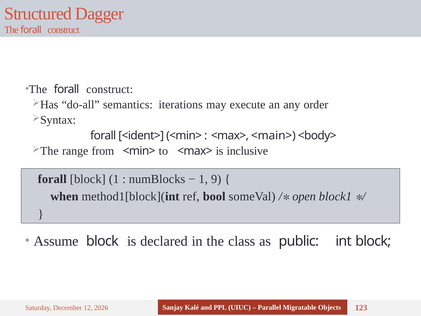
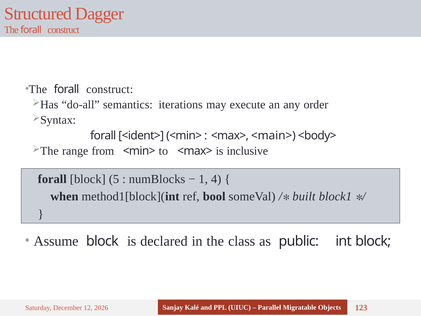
block 1: 1 -> 5
9: 9 -> 4
open: open -> built
